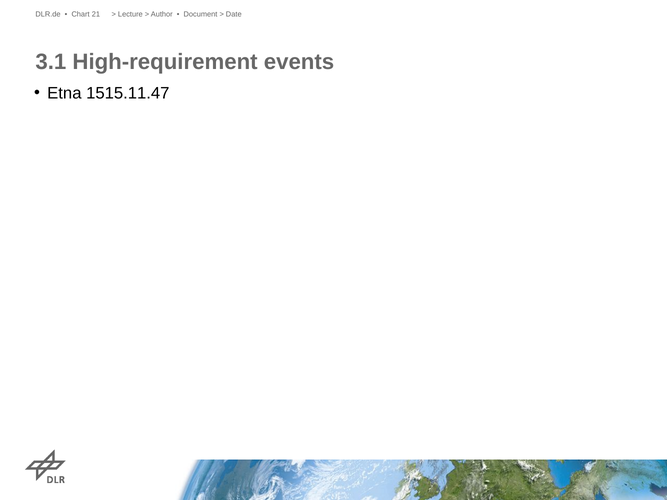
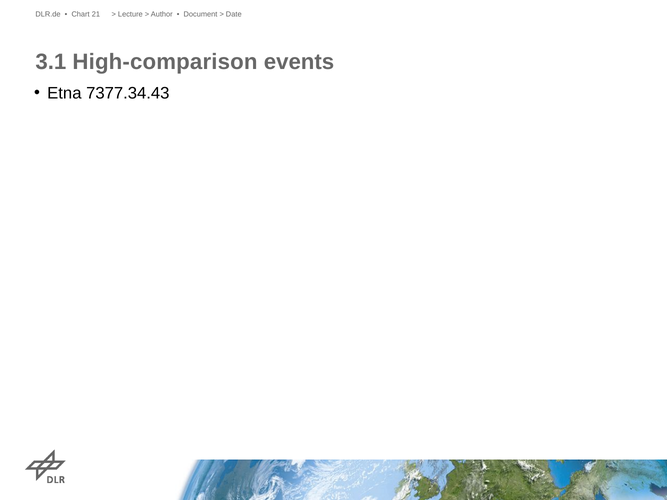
High-requirement: High-requirement -> High-comparison
1515.11.47: 1515.11.47 -> 7377.34.43
